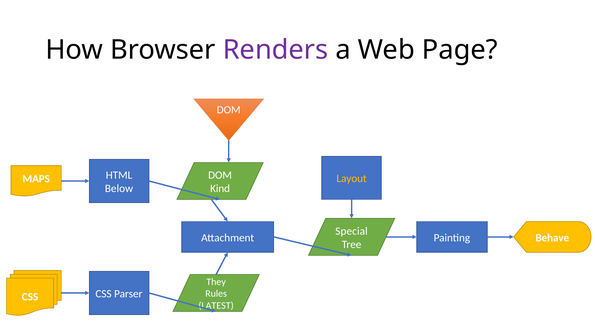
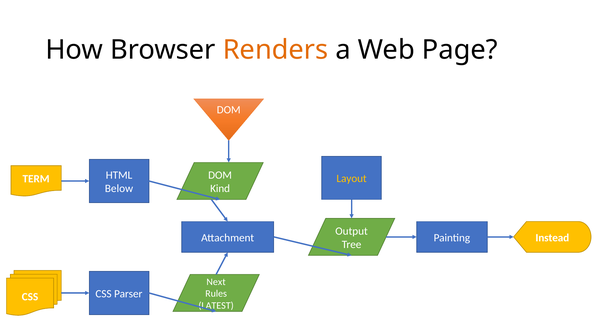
Renders colour: purple -> orange
MAPS: MAPS -> TERM
Special: Special -> Output
Behave: Behave -> Instead
They: They -> Next
